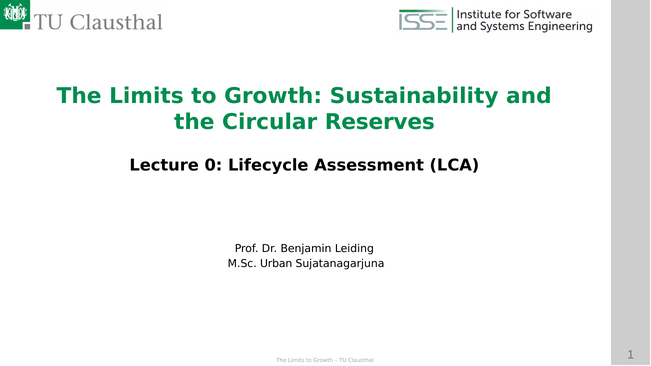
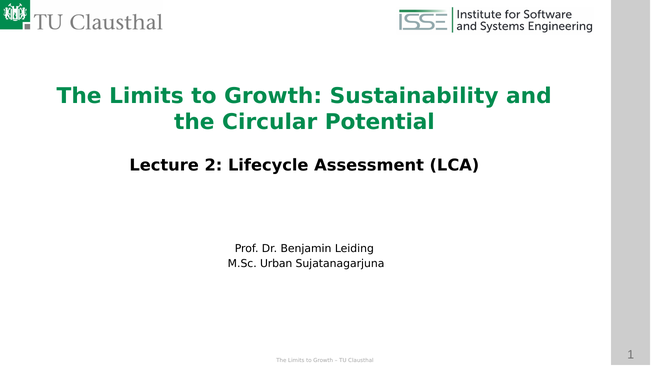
Reserves: Reserves -> Potential
0: 0 -> 2
